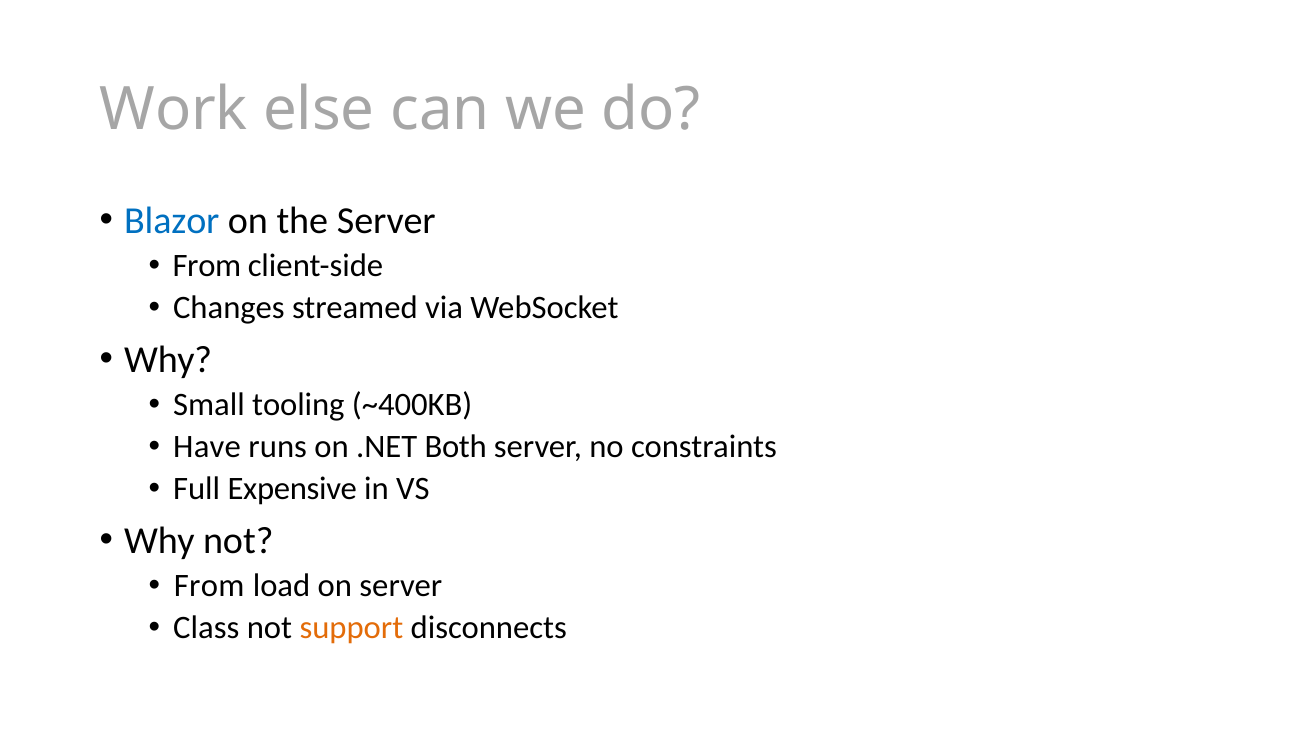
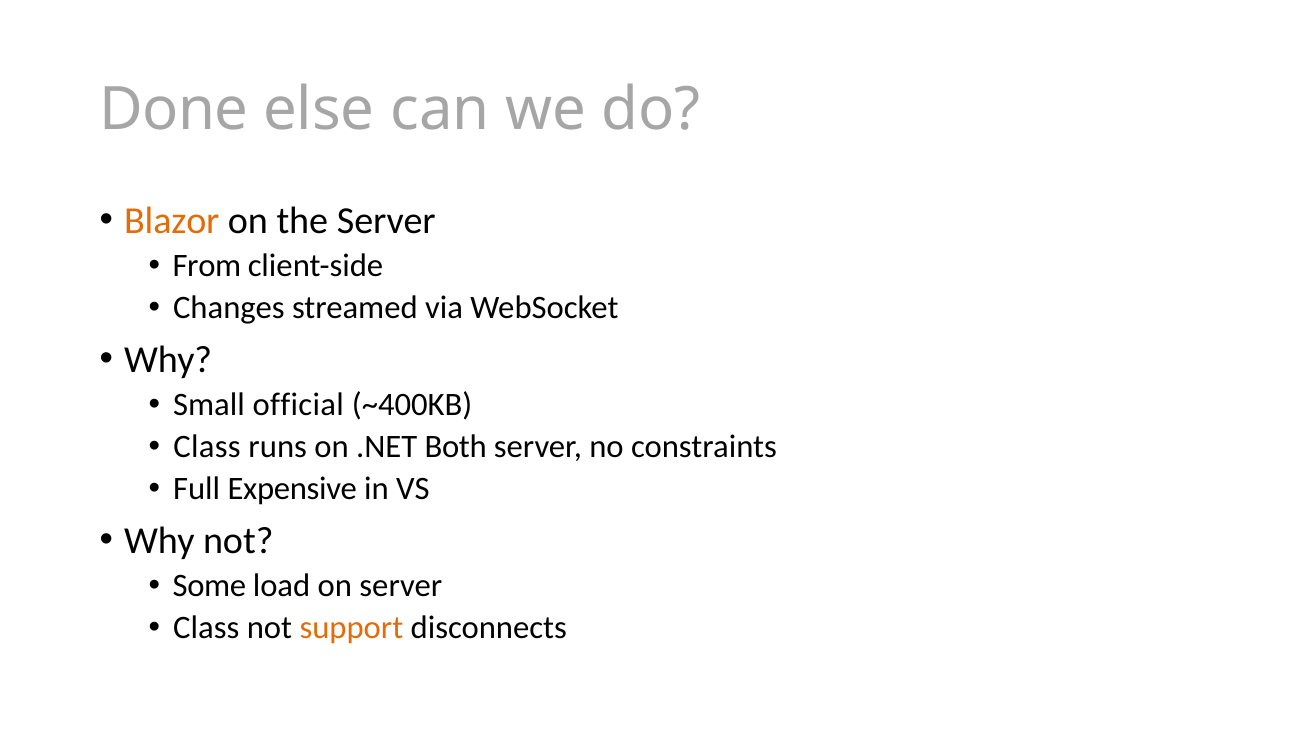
Work: Work -> Done
Blazor colour: blue -> orange
tooling: tooling -> official
Have at (207, 447): Have -> Class
From at (209, 586): From -> Some
